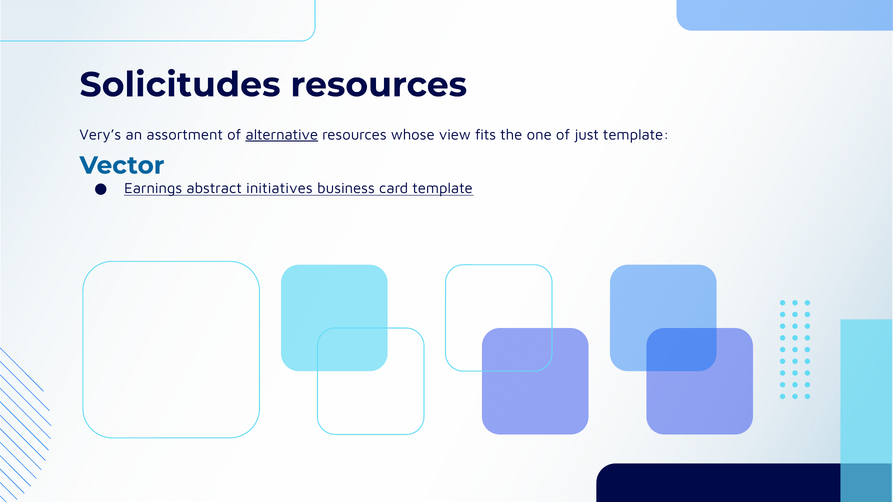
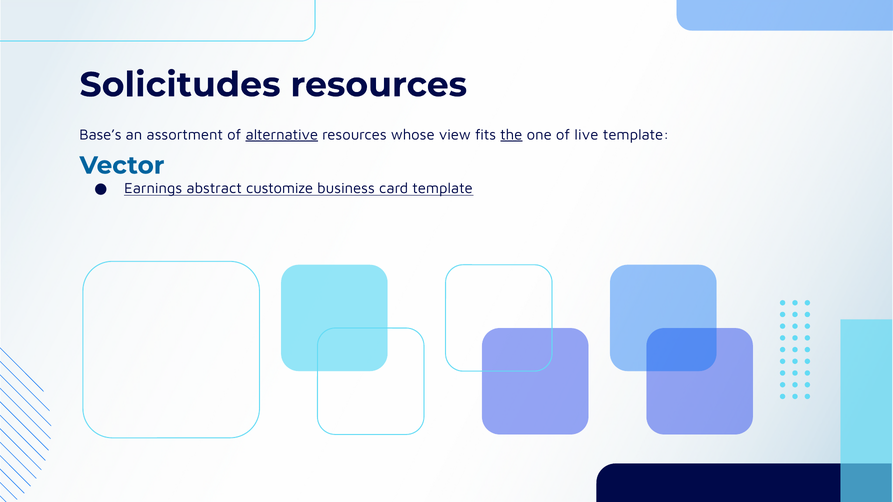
Very’s: Very’s -> Base’s
the underline: none -> present
just: just -> live
initiatives: initiatives -> customize
